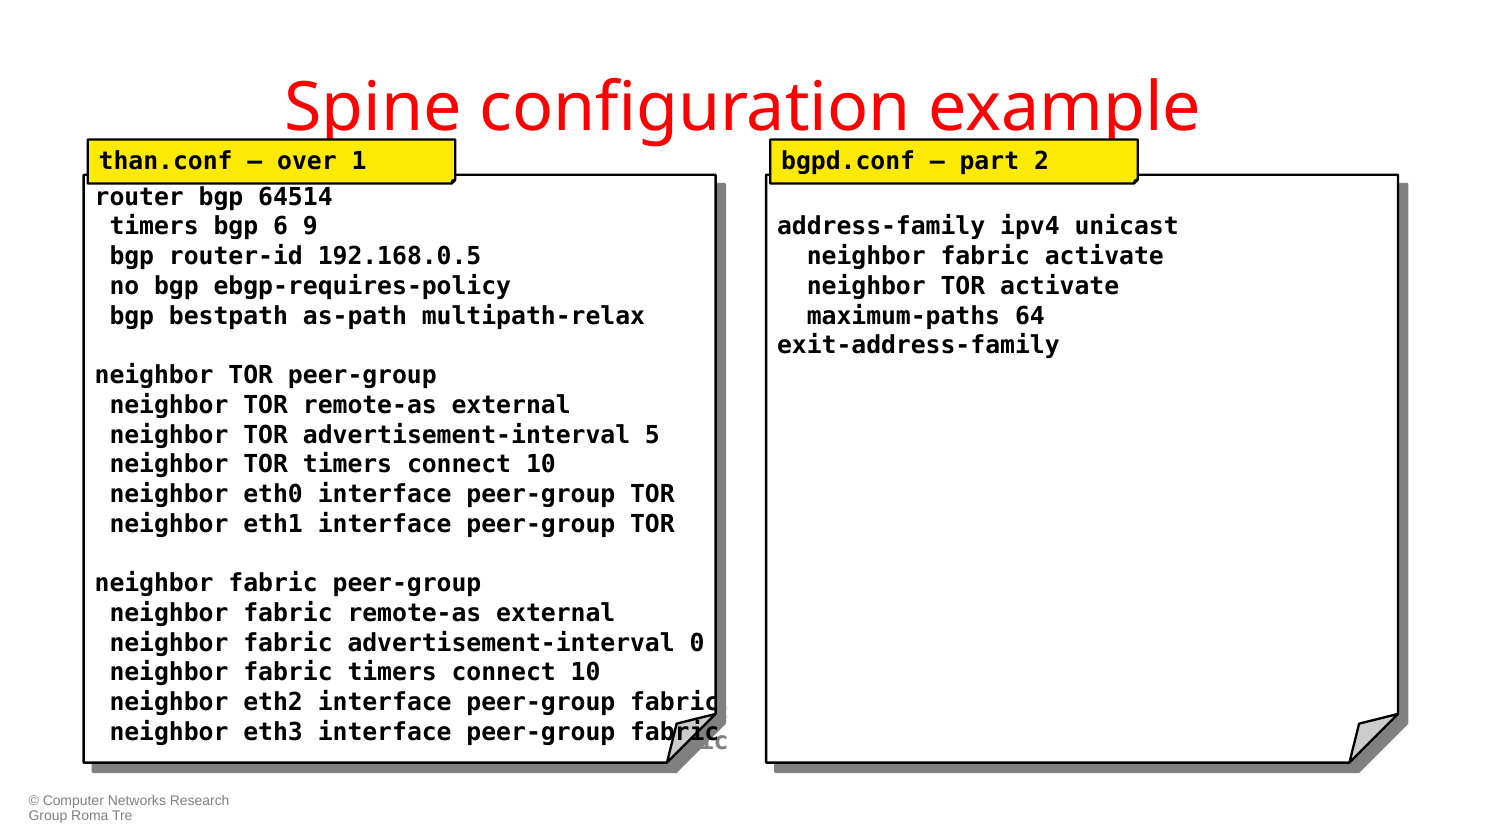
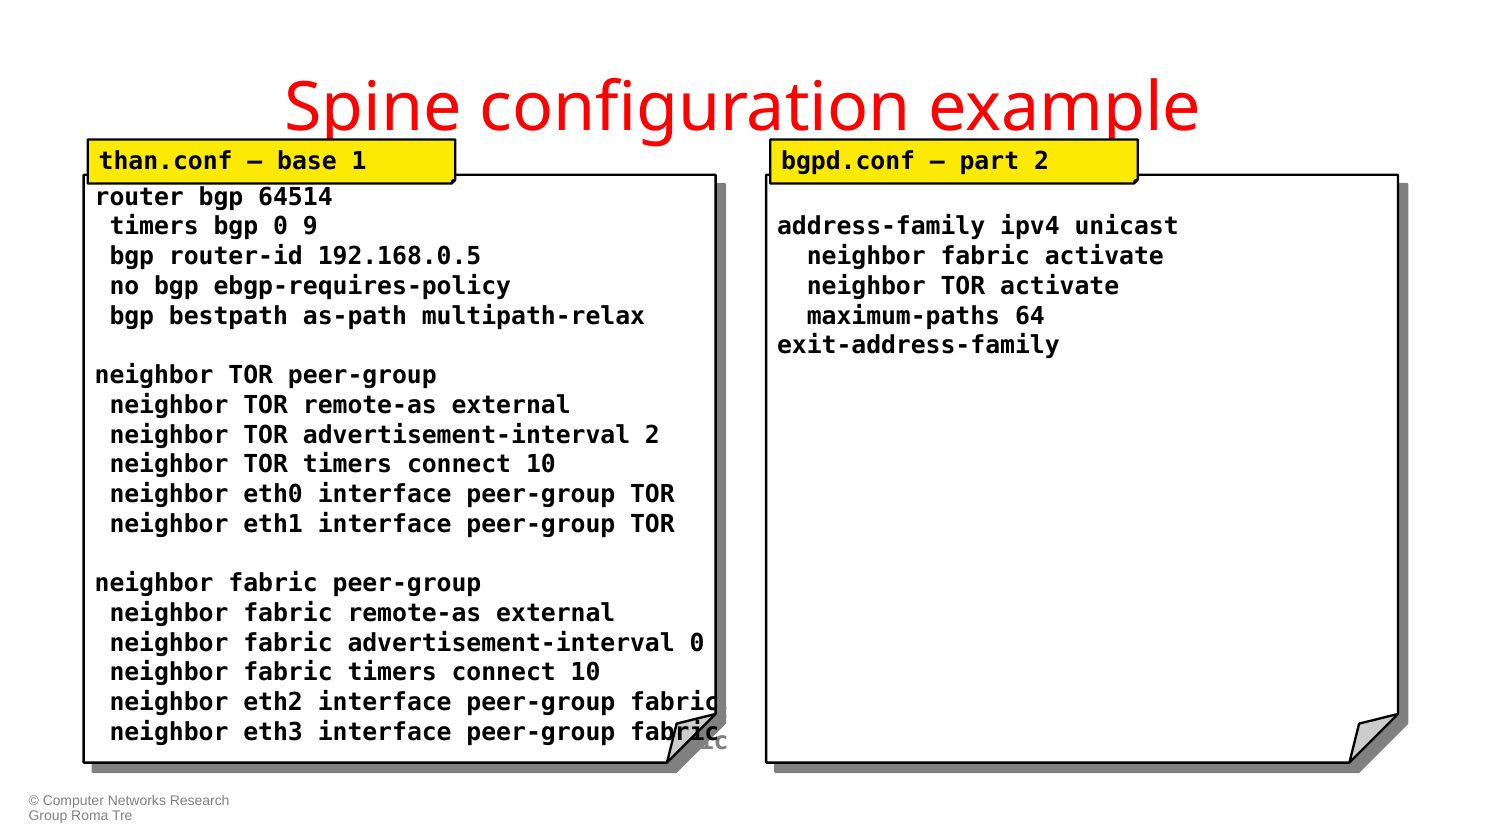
over: over -> base
6 at (280, 226): 6 -> 0
5 at (652, 435): 5 -> 2
